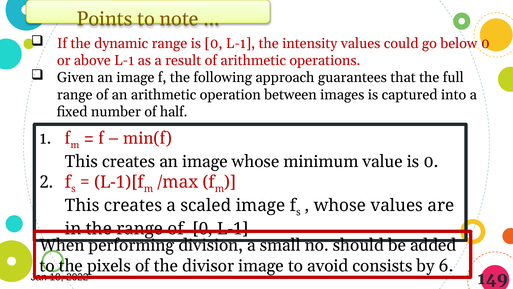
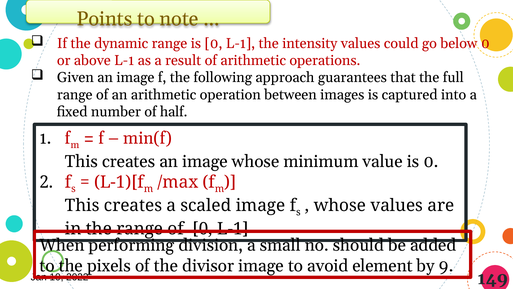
consists: consists -> element
6: 6 -> 9
